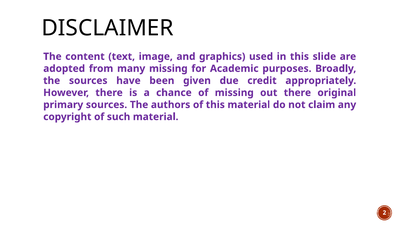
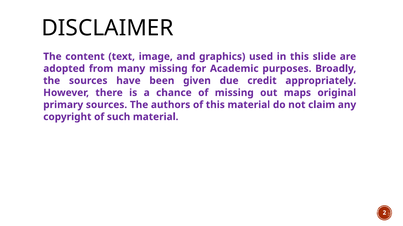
out there: there -> maps
